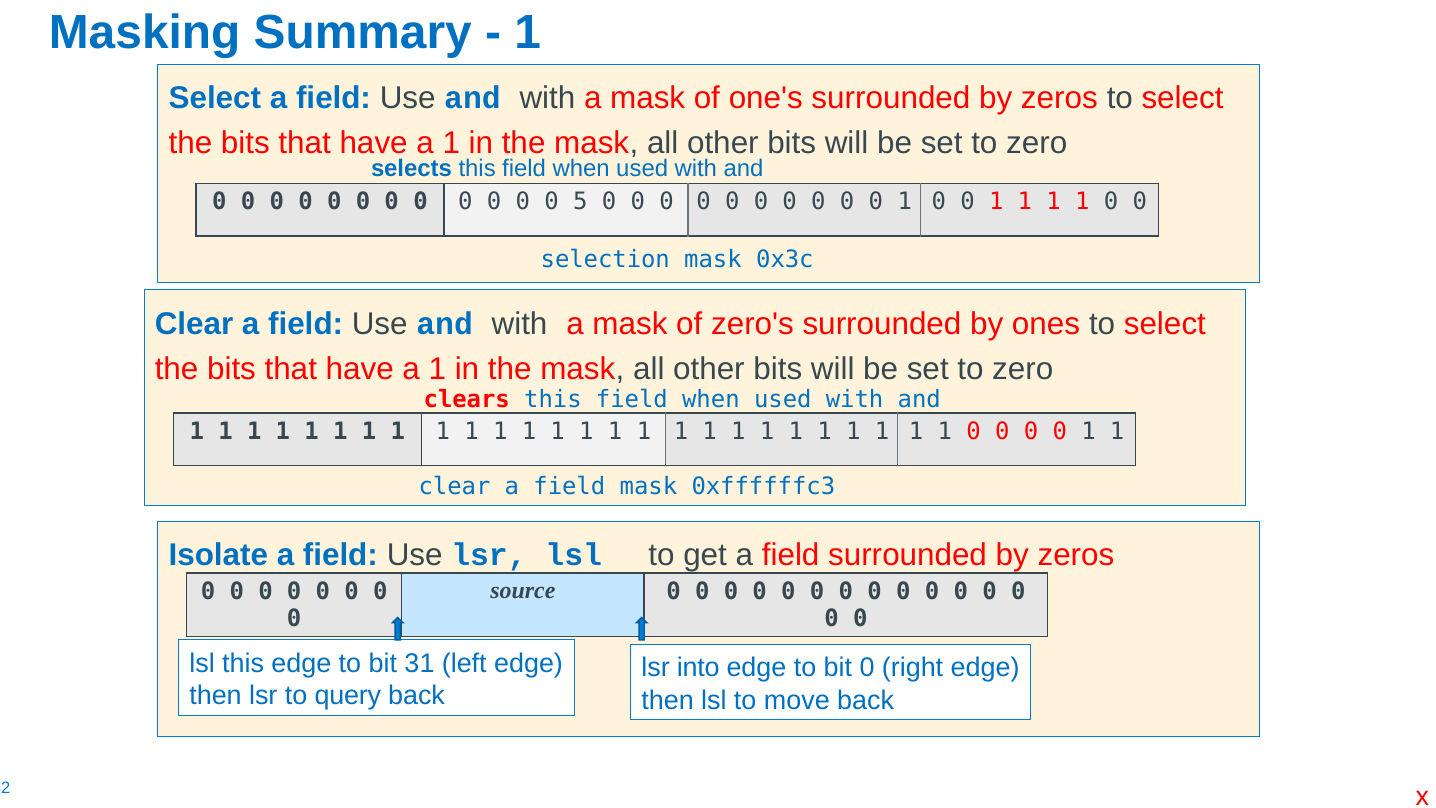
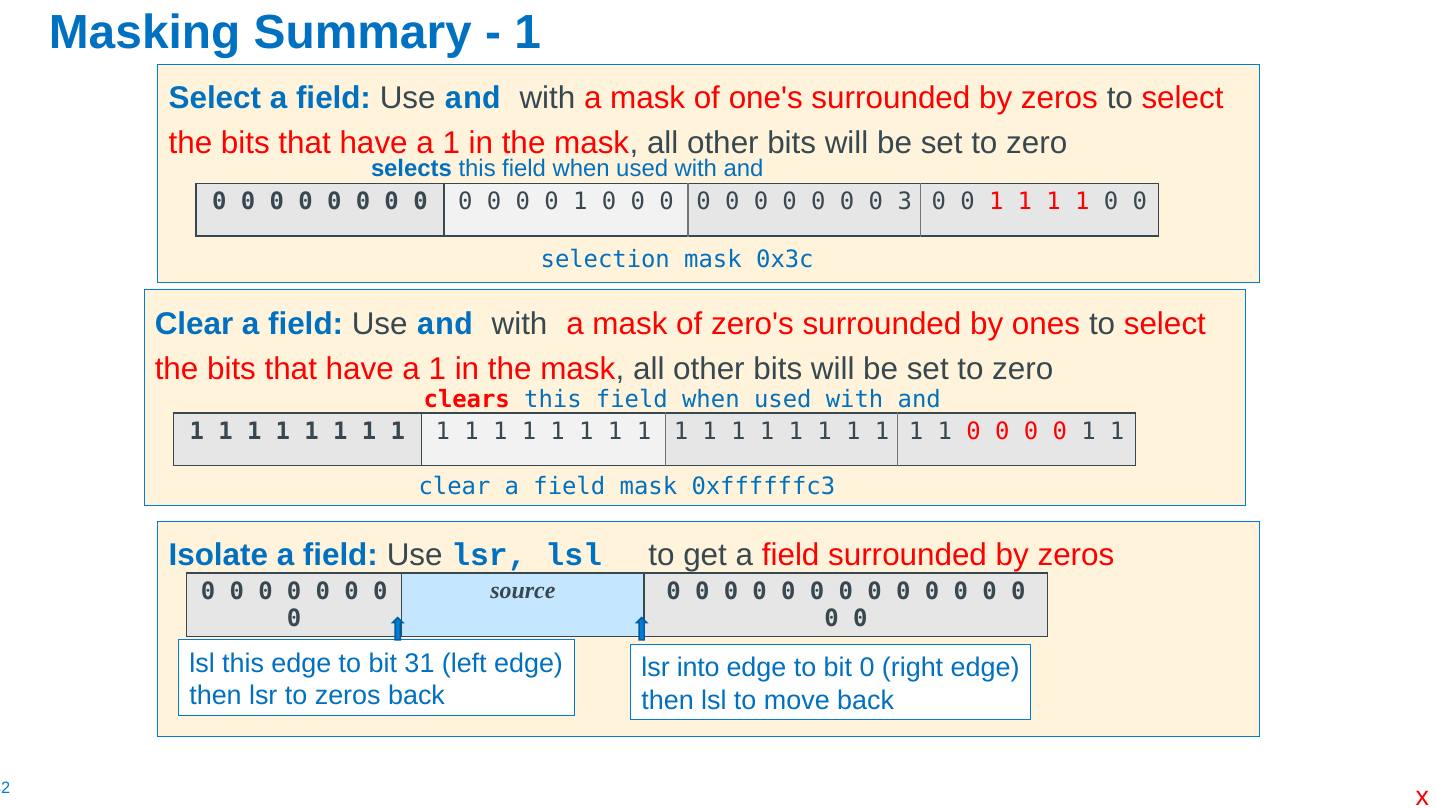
5 at (580, 202): 5 -> 1
1 at (905, 202): 1 -> 3
to query: query -> zeros
